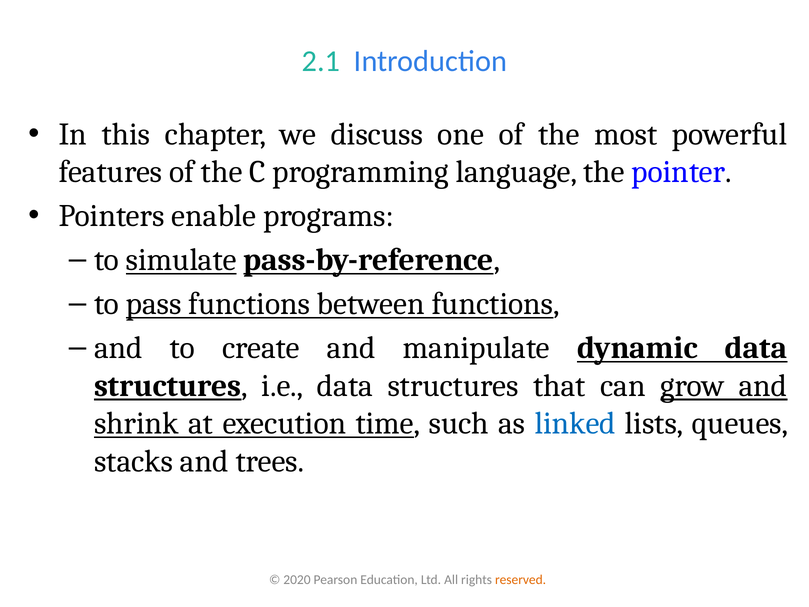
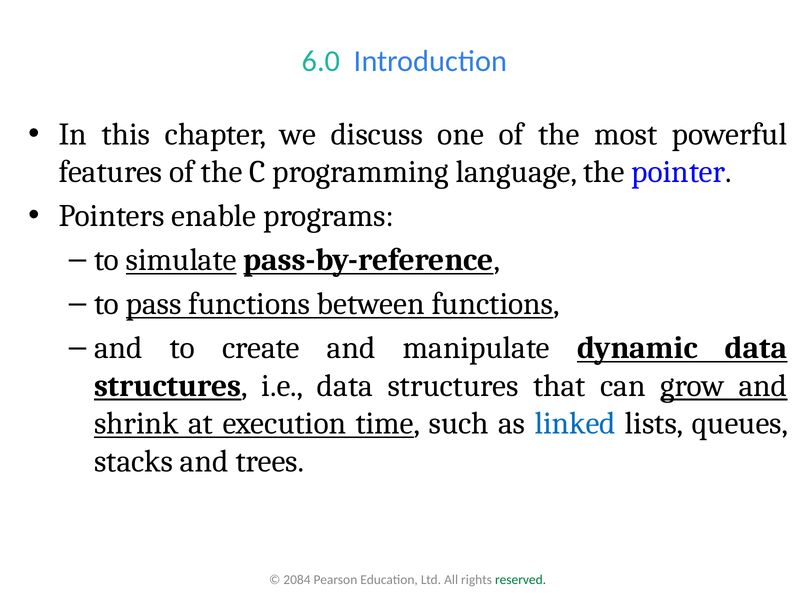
2.1: 2.1 -> 6.0
2020: 2020 -> 2084
reserved colour: orange -> green
